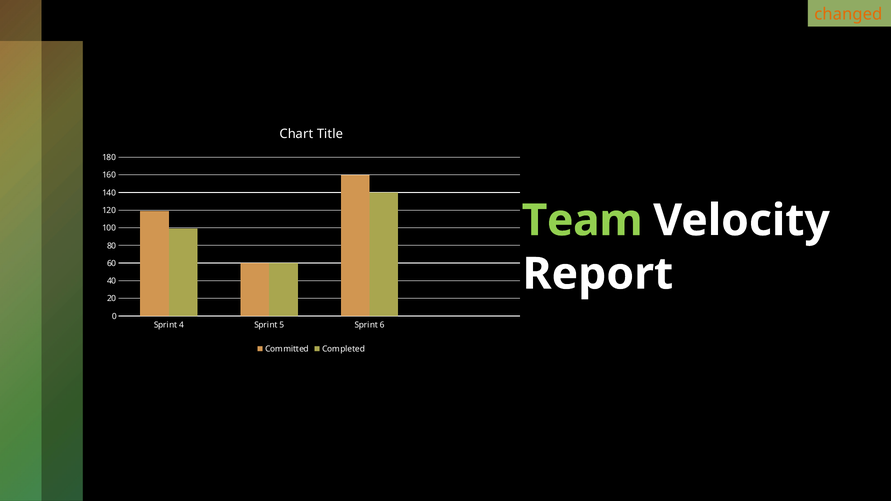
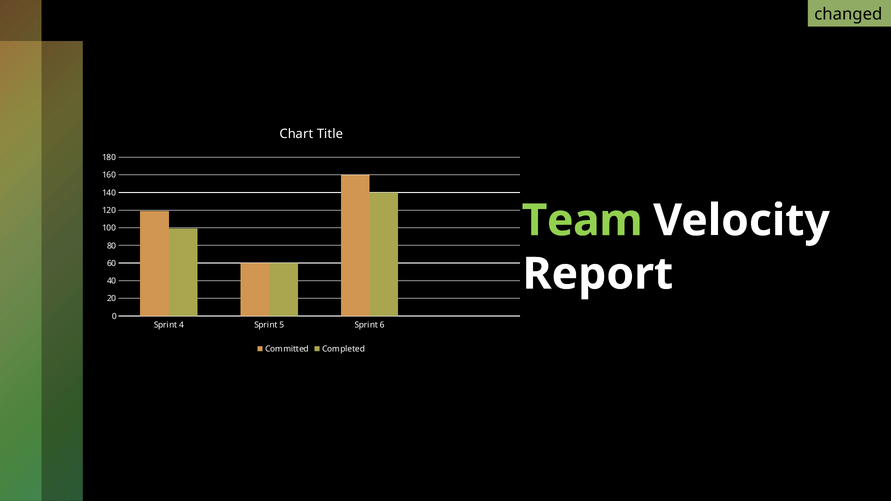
changed colour: orange -> black
